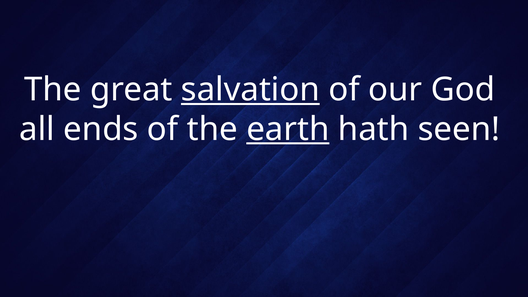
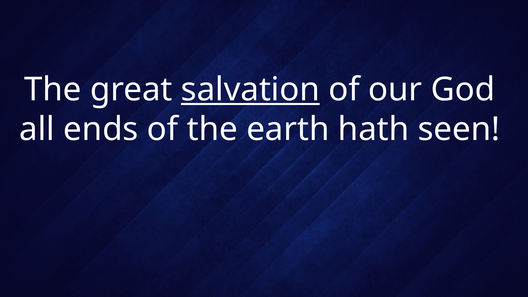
earth underline: present -> none
